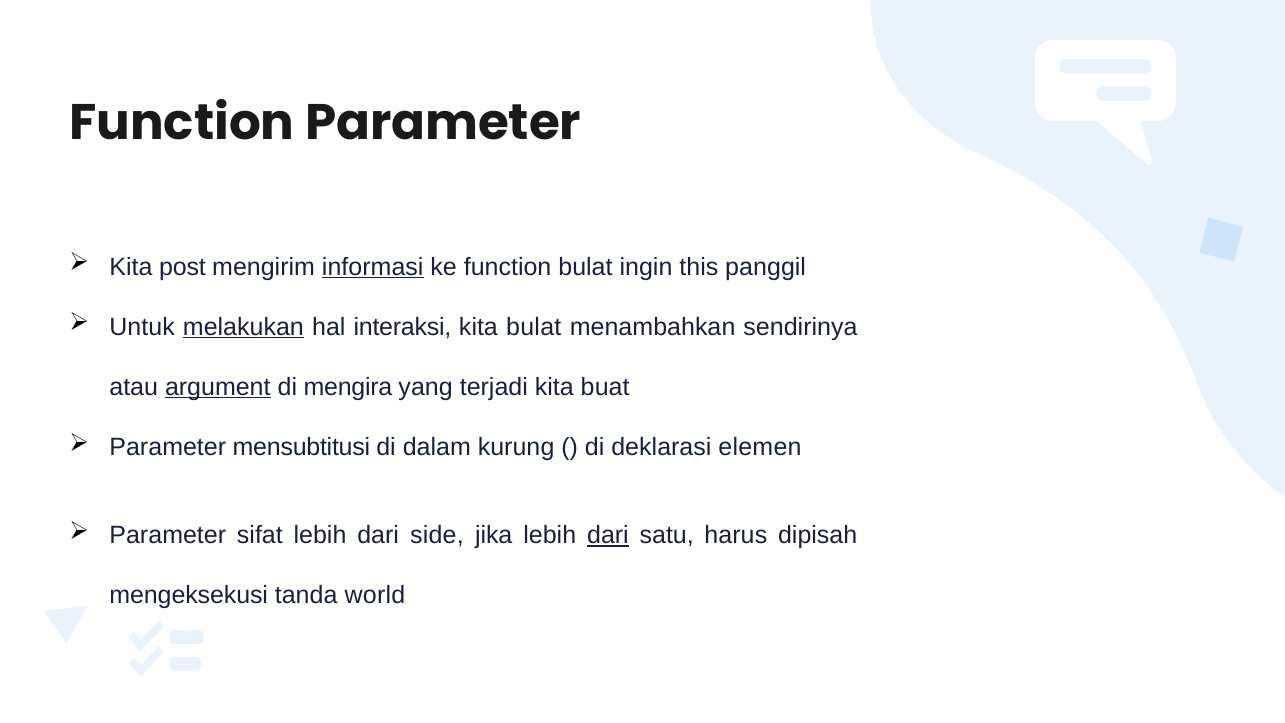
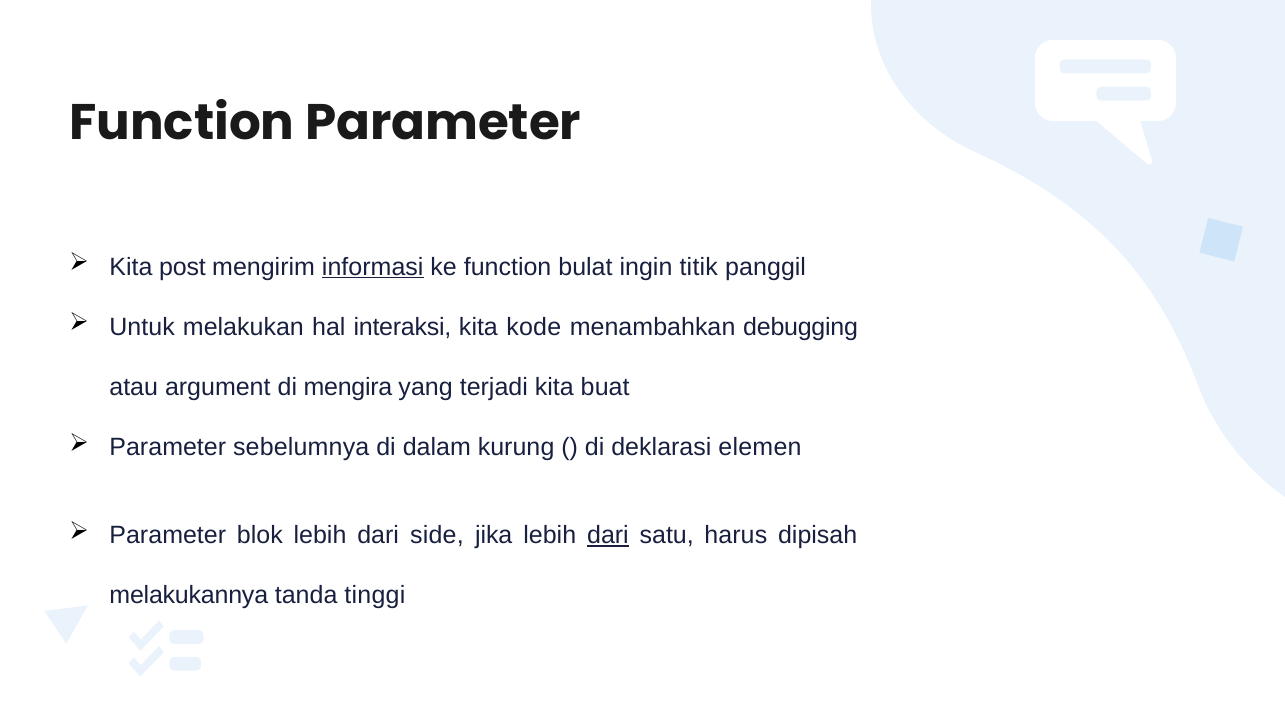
this: this -> titik
melakukan underline: present -> none
kita bulat: bulat -> kode
sendirinya: sendirinya -> debugging
argument underline: present -> none
mensubtitusi: mensubtitusi -> sebelumnya
sifat: sifat -> blok
mengeksekusi: mengeksekusi -> melakukannya
world: world -> tinggi
